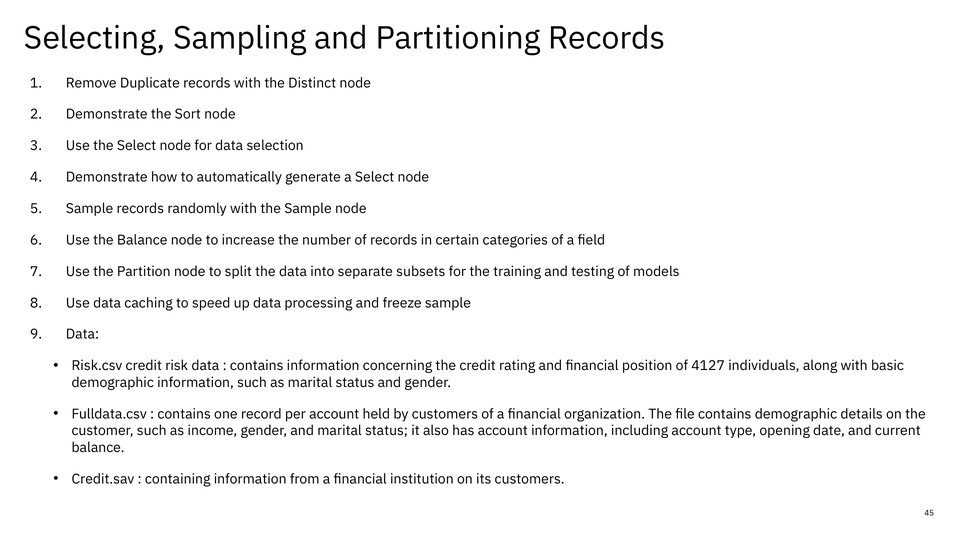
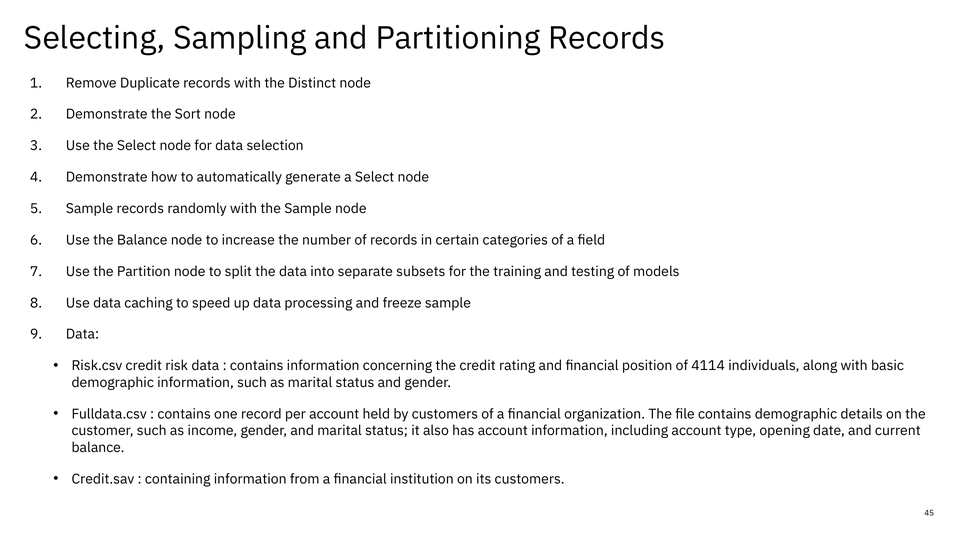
4127: 4127 -> 4114
